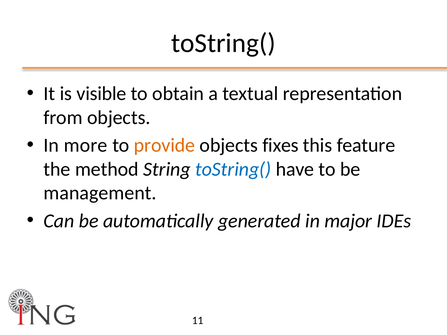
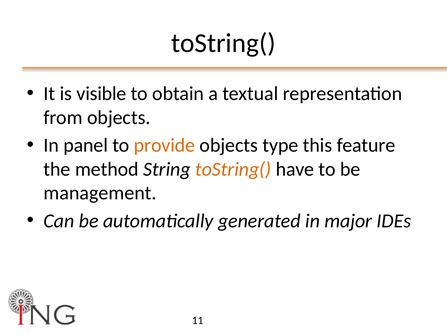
more: more -> panel
fixes: fixes -> type
toString( at (233, 169) colour: blue -> orange
